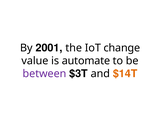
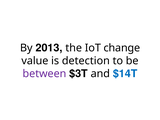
2001: 2001 -> 2013
automate: automate -> detection
$14T colour: orange -> blue
